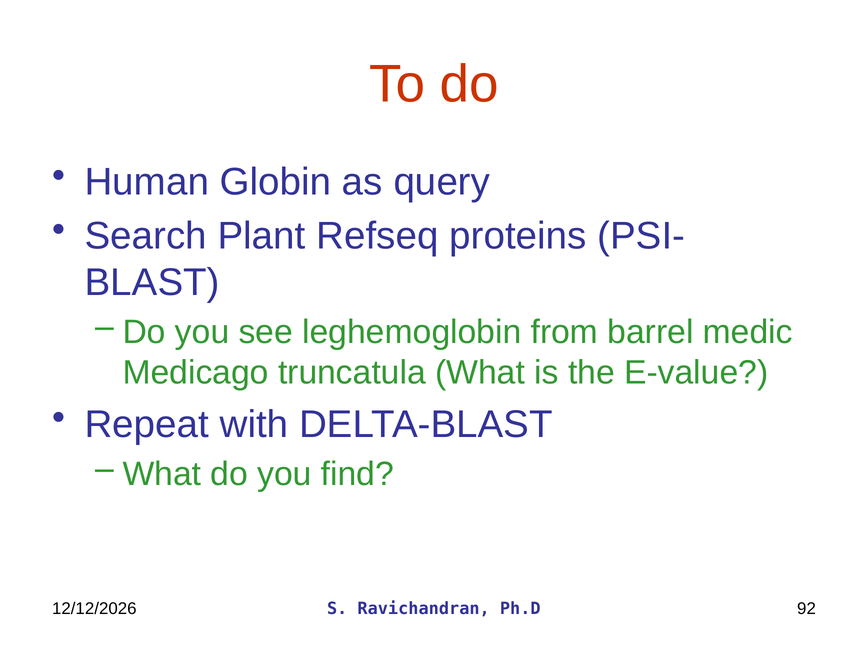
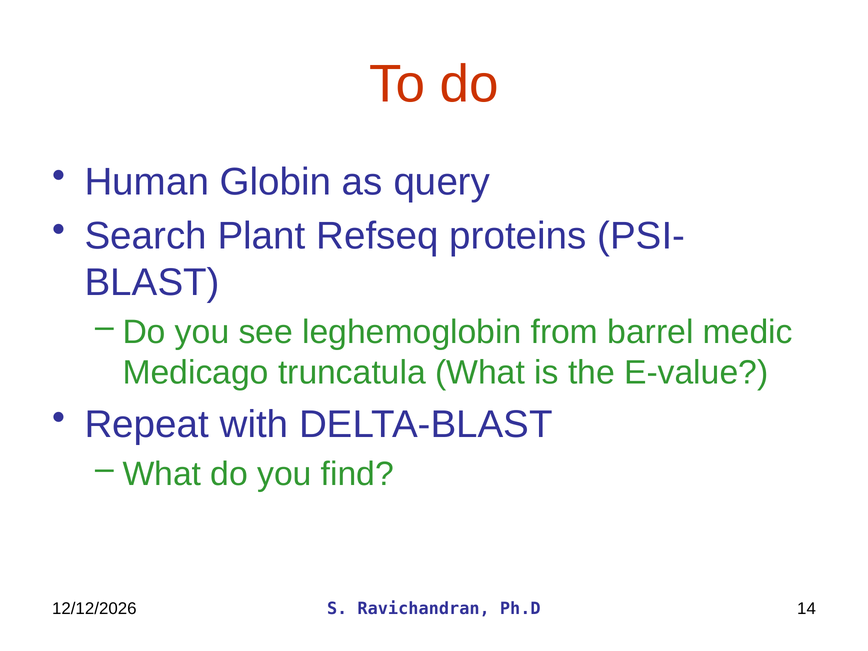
92: 92 -> 14
